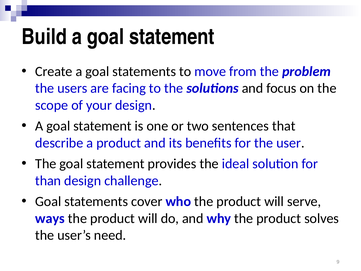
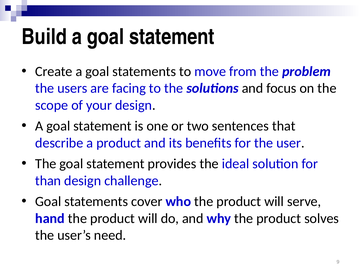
ways: ways -> hand
